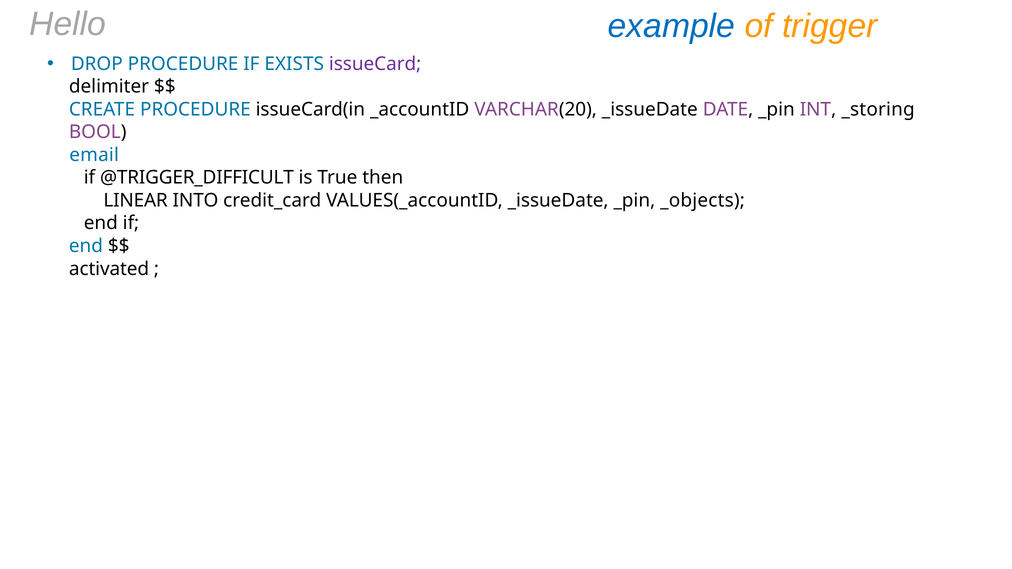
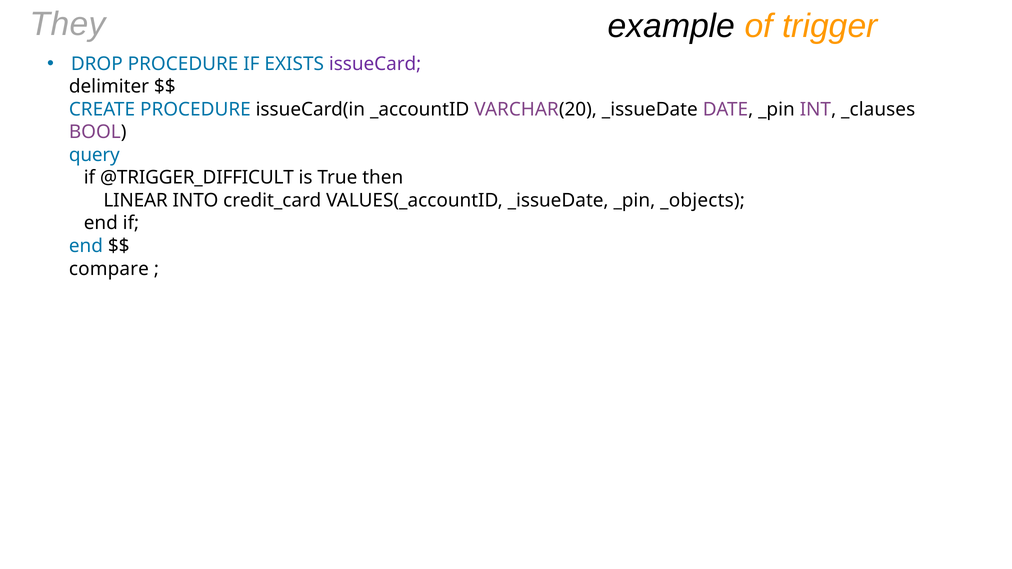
Hello: Hello -> They
example colour: blue -> black
_storing: _storing -> _clauses
email: email -> query
activated: activated -> compare
